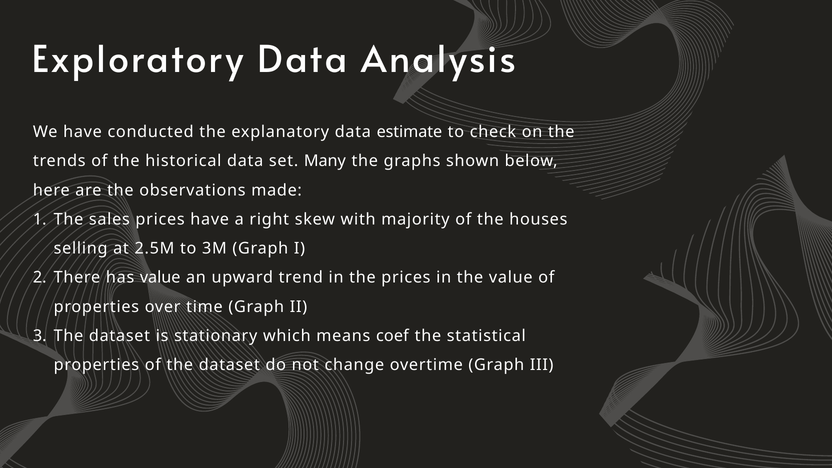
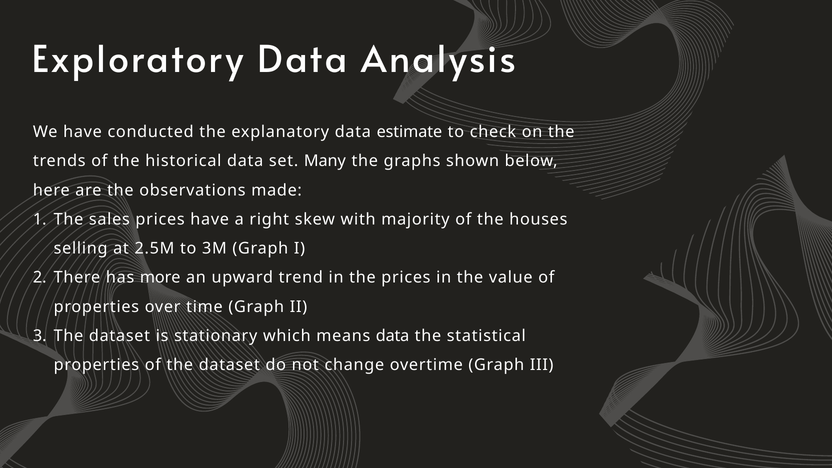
has value: value -> more
means coef: coef -> data
